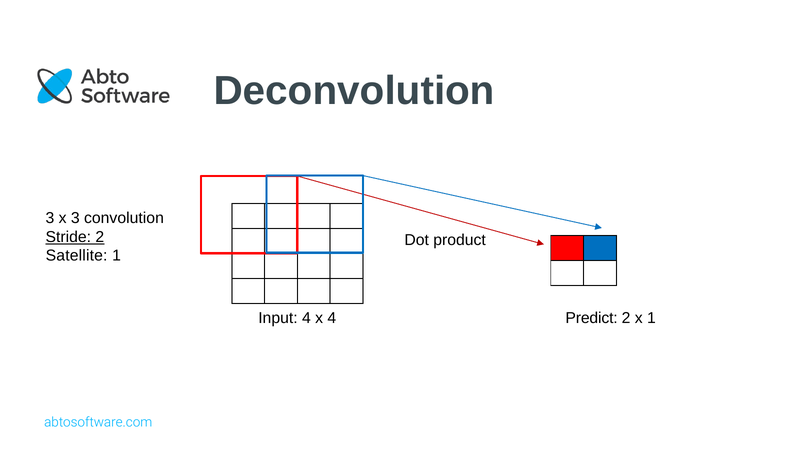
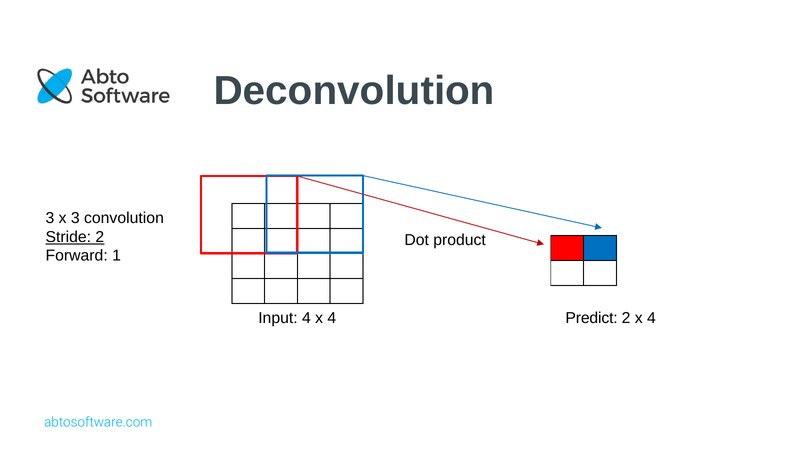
Satellite: Satellite -> Forward
2 x 1: 1 -> 4
